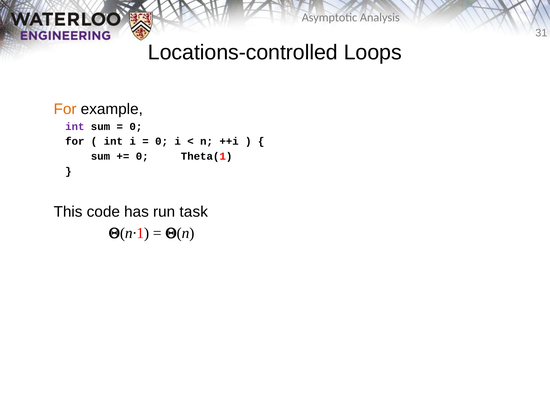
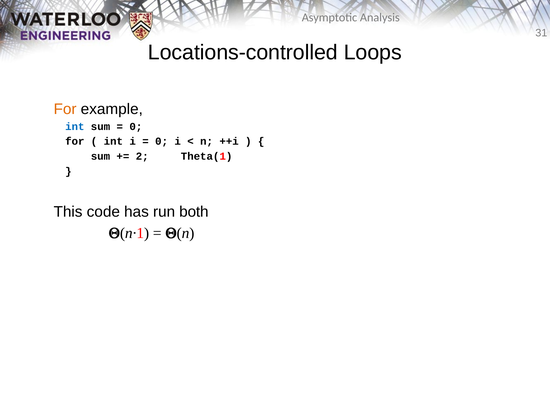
int at (75, 127) colour: purple -> blue
0 at (142, 157): 0 -> 2
task: task -> both
